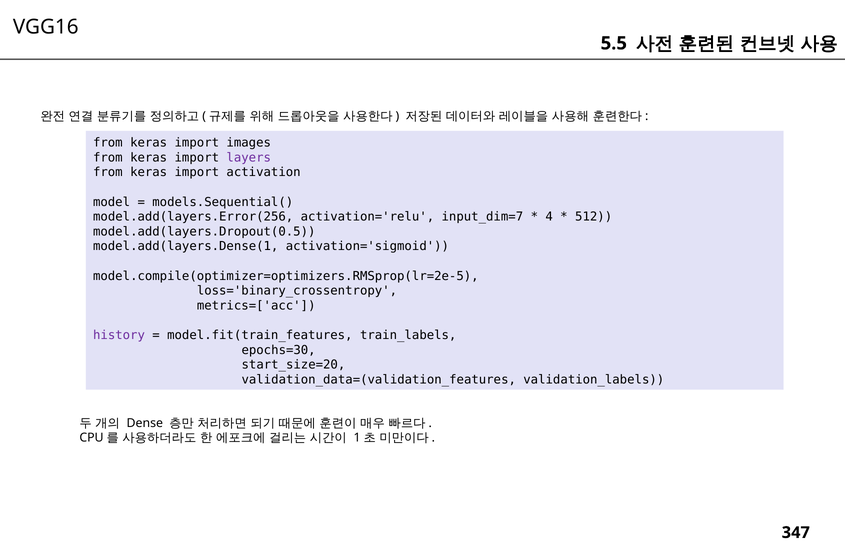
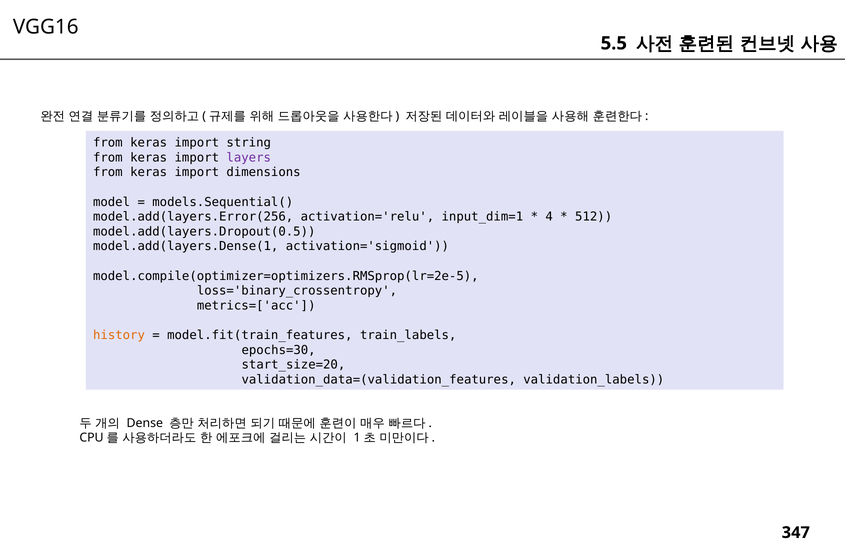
images: images -> string
activation: activation -> dimensions
input_dim=7: input_dim=7 -> input_dim=1
history colour: purple -> orange
